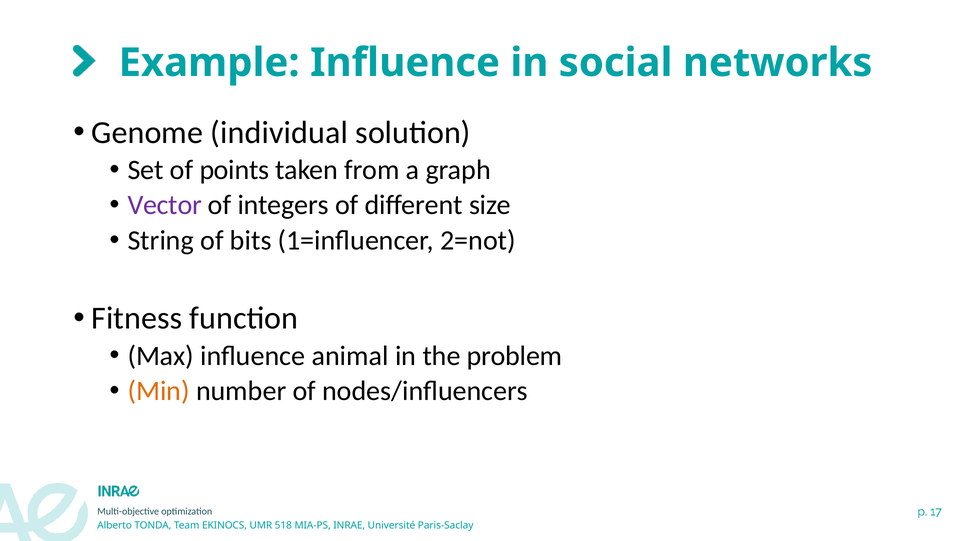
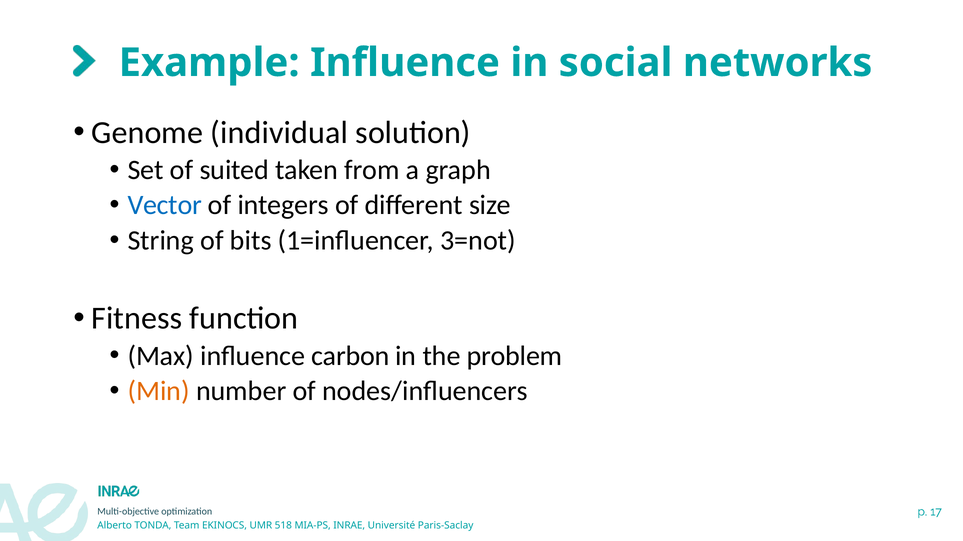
points: points -> suited
Vector colour: purple -> blue
2=not: 2=not -> 3=not
animal: animal -> carbon
